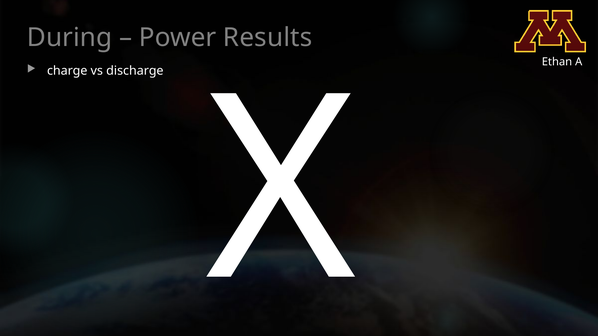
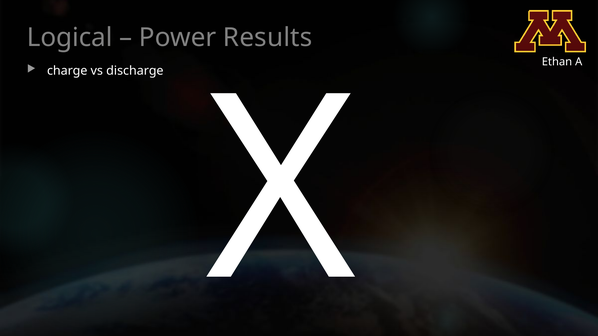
During: During -> Logical
